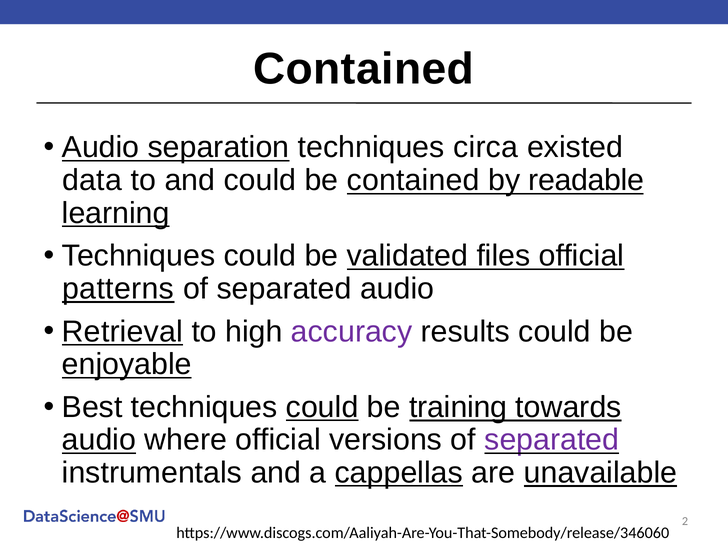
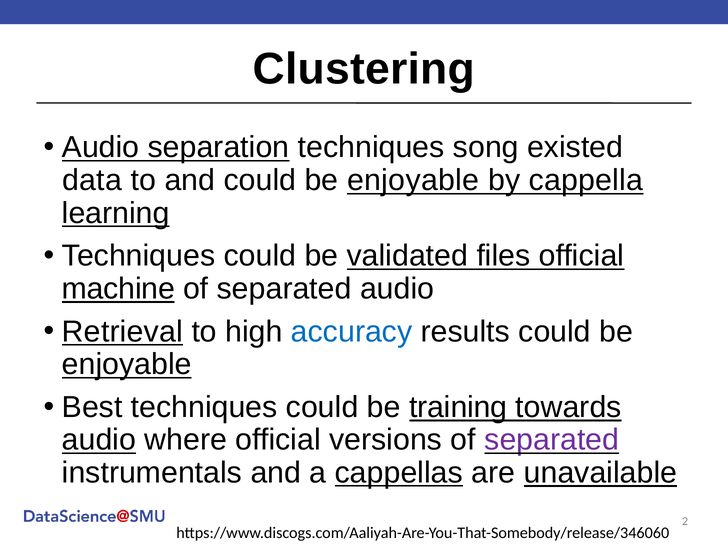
Contained at (364, 69): Contained -> Clustering
circa: circa -> song
and could be contained: contained -> enjoyable
readable: readable -> cappella
patterns: patterns -> machine
accuracy colour: purple -> blue
could at (322, 407) underline: present -> none
